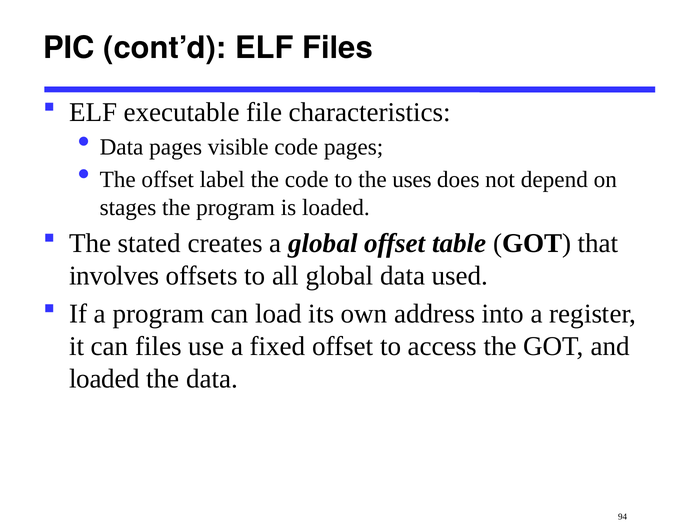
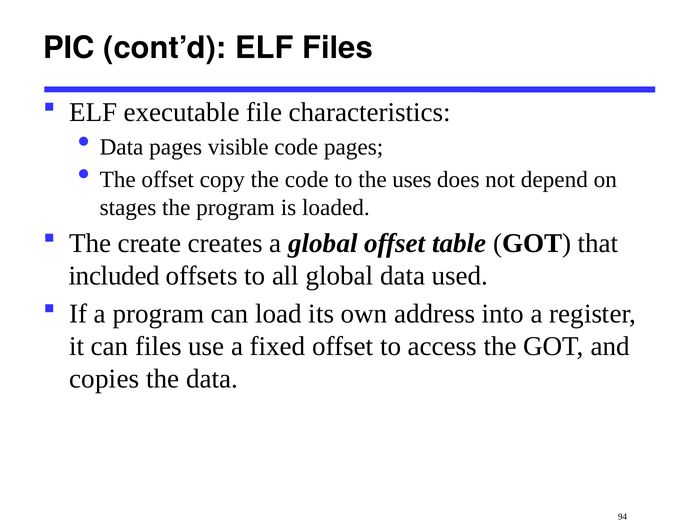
label: label -> copy
stated: stated -> create
involves: involves -> included
loaded at (105, 379): loaded -> copies
